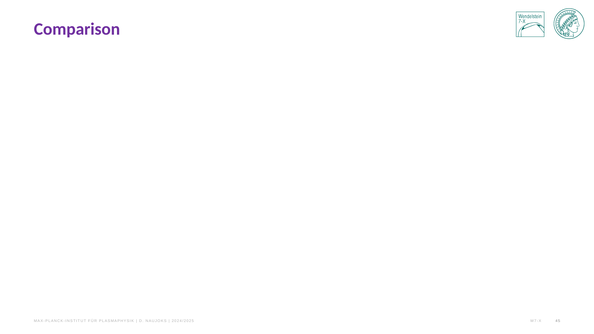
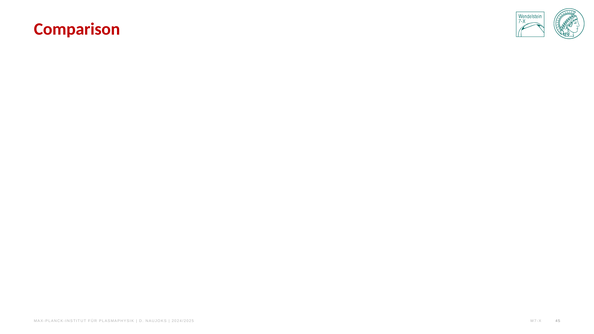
Comparison colour: purple -> red
